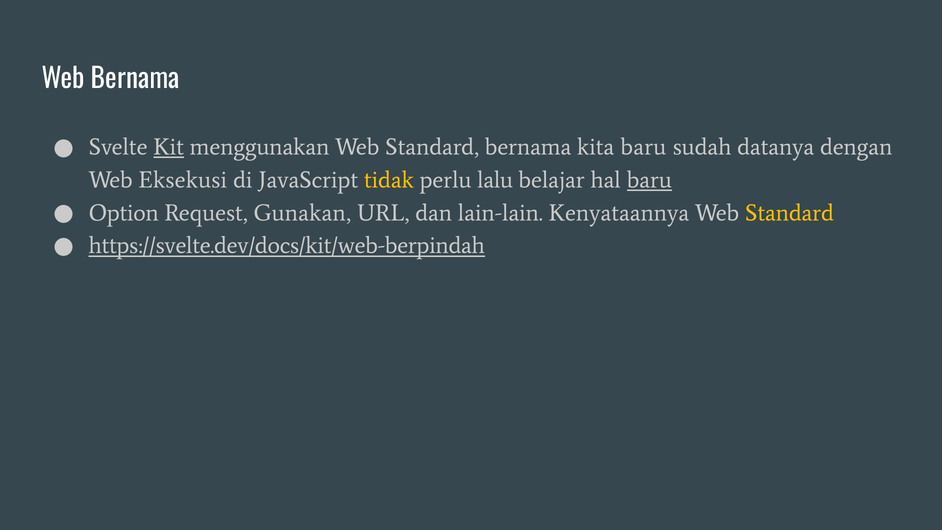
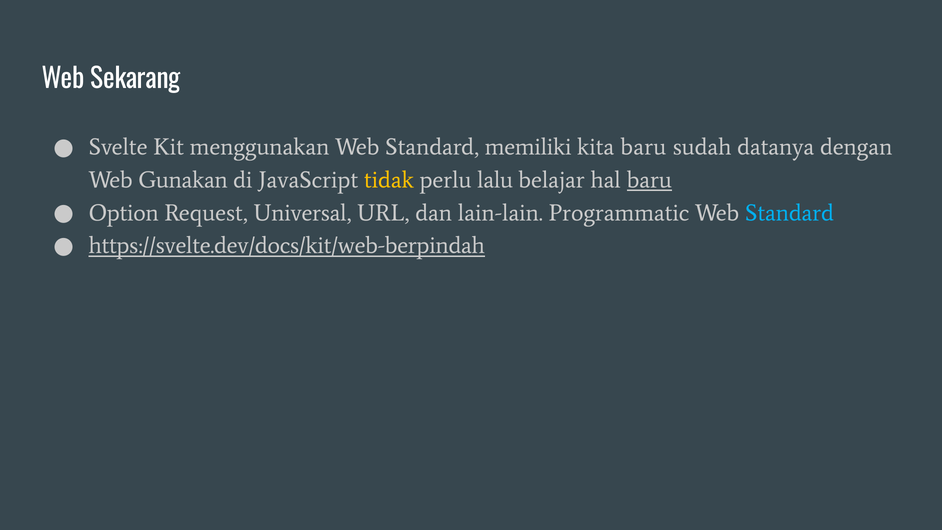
Web Bernama: Bernama -> Sekarang
Kit underline: present -> none
Standard bernama: bernama -> memiliki
Eksekusi: Eksekusi -> Gunakan
Gunakan: Gunakan -> Universal
Kenyataannya: Kenyataannya -> Programmatic
Standard at (790, 213) colour: yellow -> light blue
